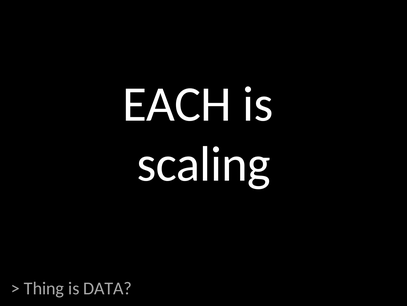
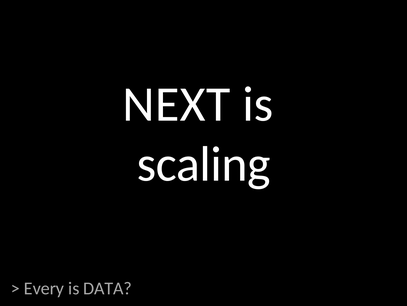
EACH: EACH -> NEXT
Thing: Thing -> Every
